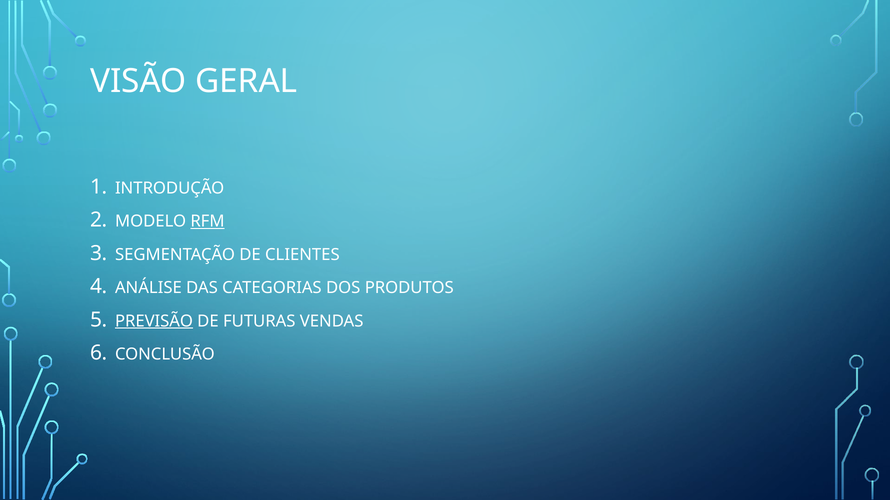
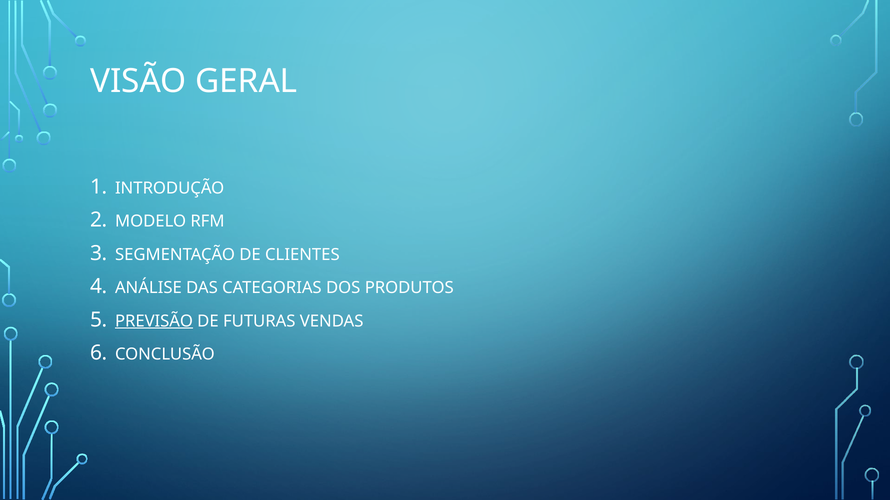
RFM underline: present -> none
